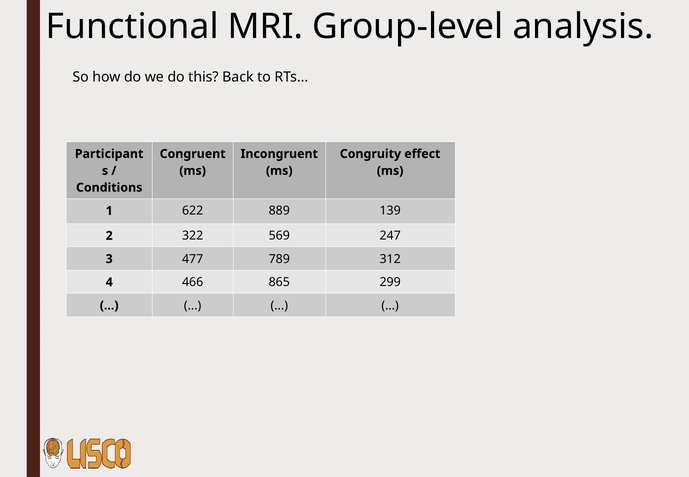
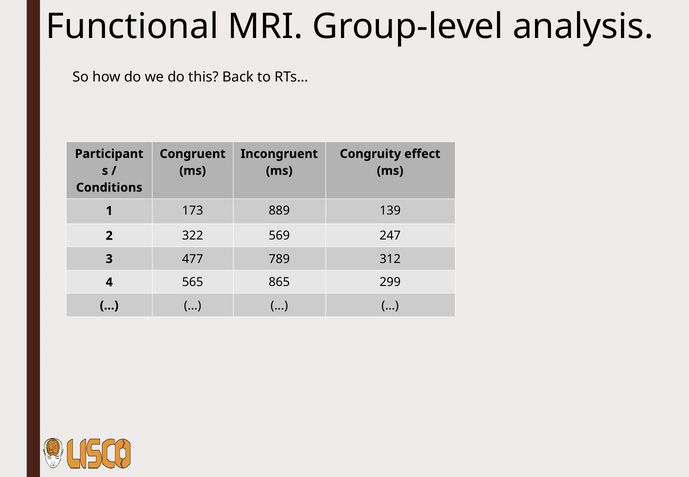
622: 622 -> 173
466: 466 -> 565
